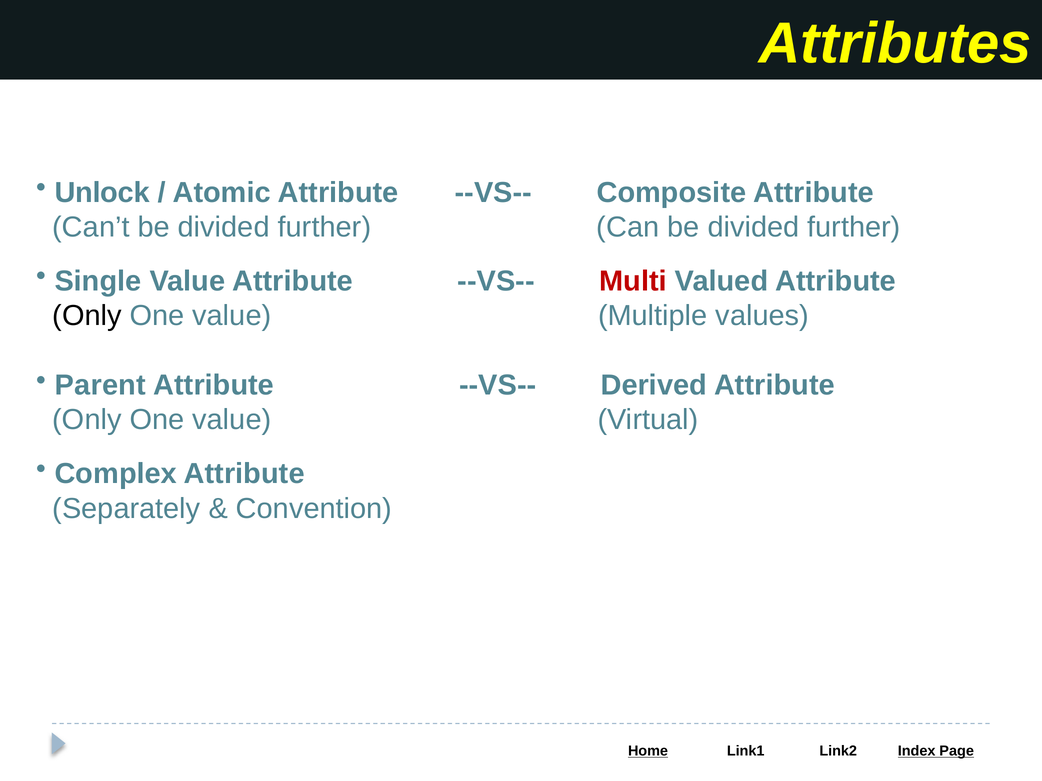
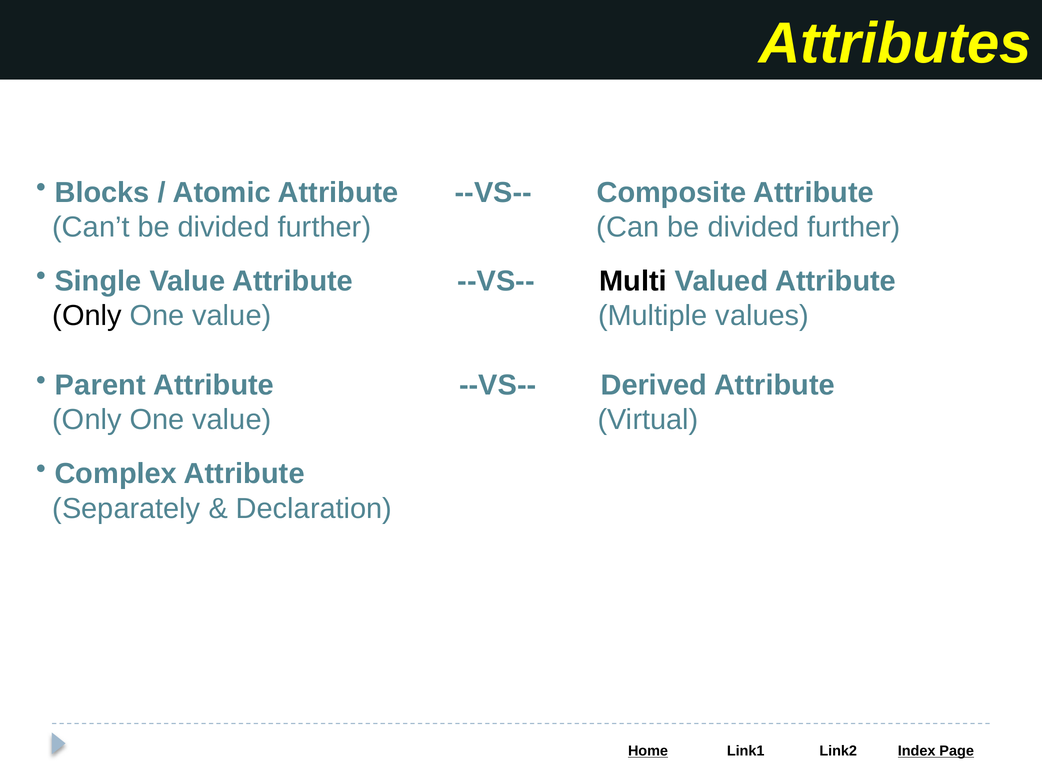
Unlock: Unlock -> Blocks
Multi colour: red -> black
Convention: Convention -> Declaration
